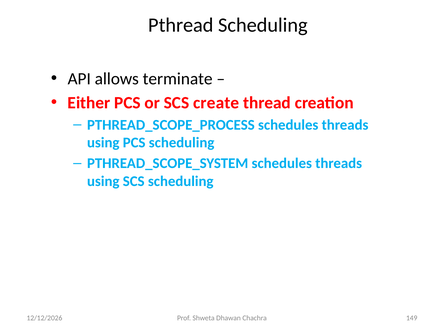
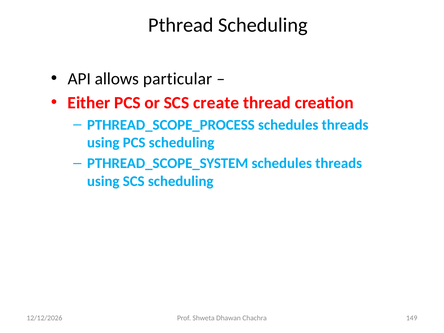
terminate: terminate -> particular
